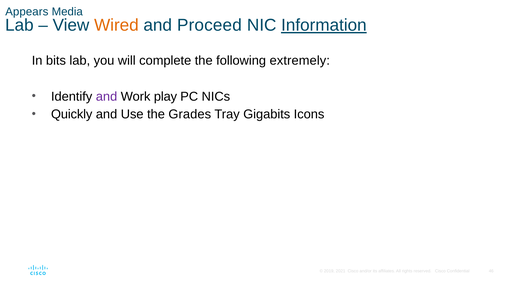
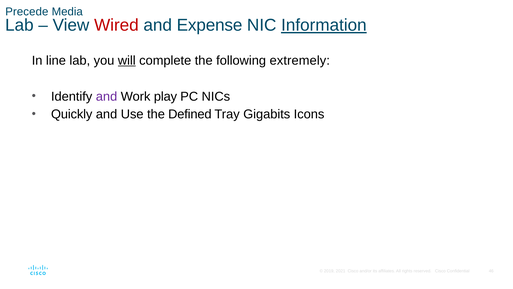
Appears: Appears -> Precede
Wired colour: orange -> red
Proceed: Proceed -> Expense
bits: bits -> line
will underline: none -> present
Grades: Grades -> Defined
